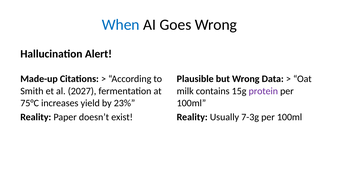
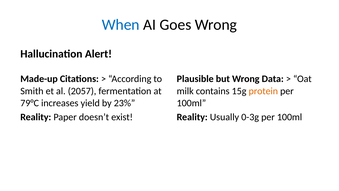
2027: 2027 -> 2057
protein colour: purple -> orange
75°C: 75°C -> 79°C
7-3g: 7-3g -> 0-3g
